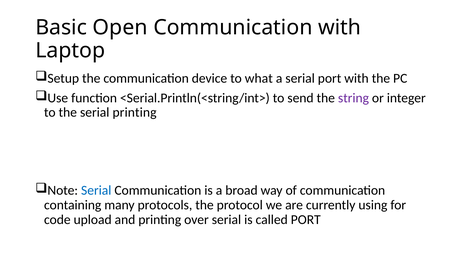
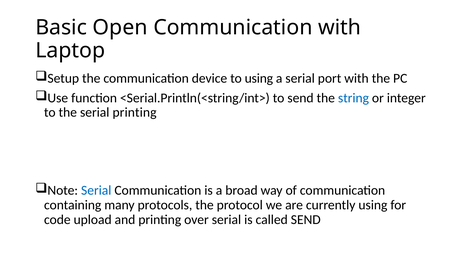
to what: what -> using
string colour: purple -> blue
called PORT: PORT -> SEND
